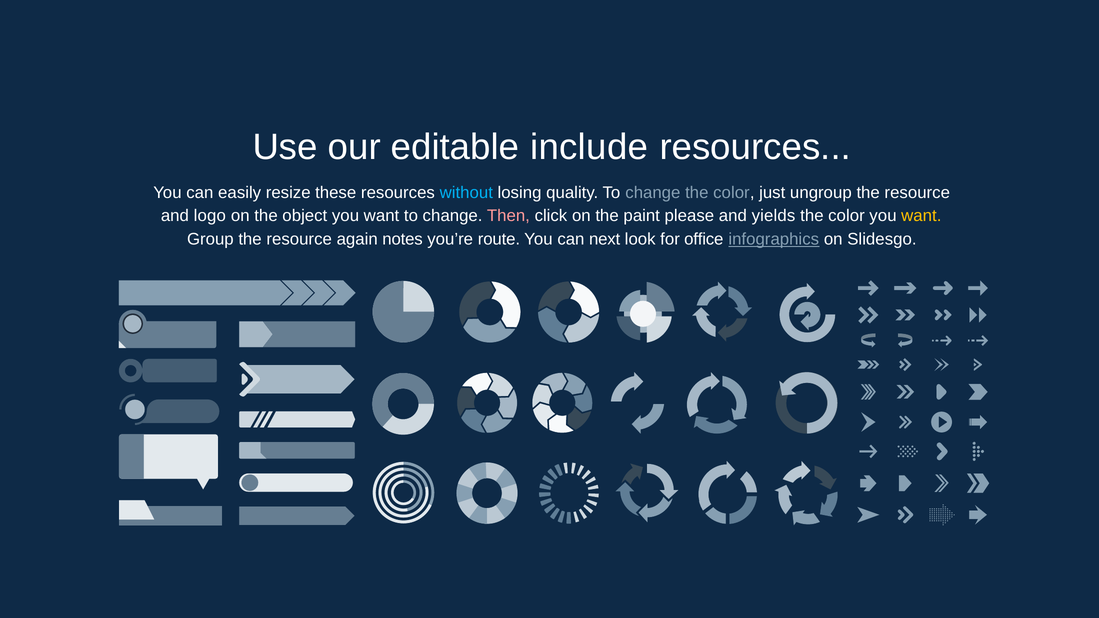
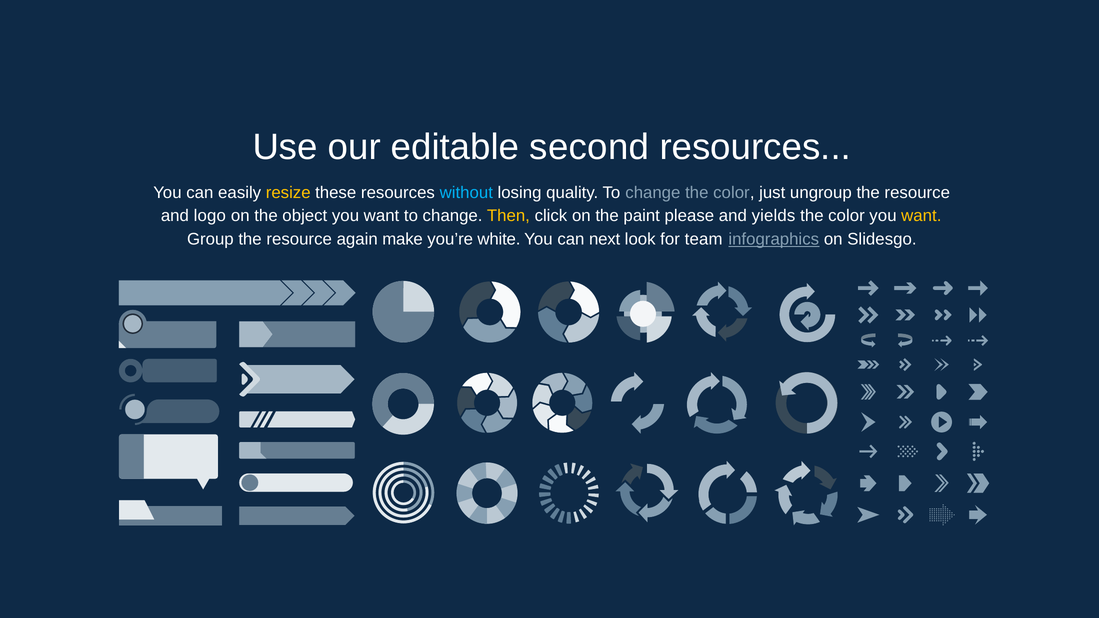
include: include -> second
resize colour: white -> yellow
Then colour: pink -> yellow
notes: notes -> make
route: route -> white
office: office -> team
